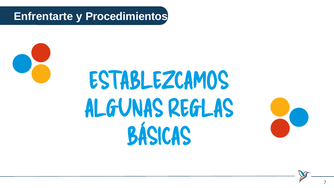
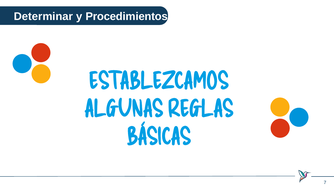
Enfrentarte: Enfrentarte -> Determinar
